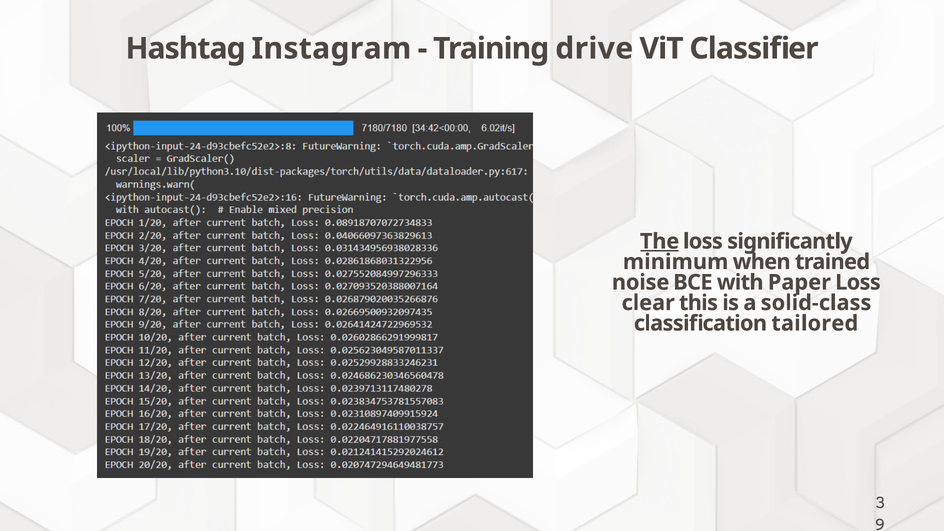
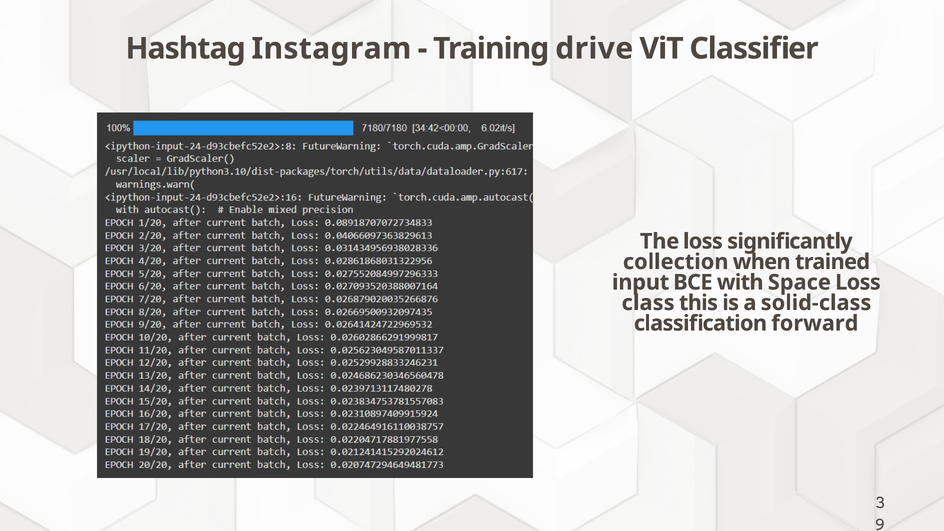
The underline: present -> none
minimum: minimum -> collection
noise: noise -> input
Paper: Paper -> Space
clear: clear -> class
tailored: tailored -> forward
